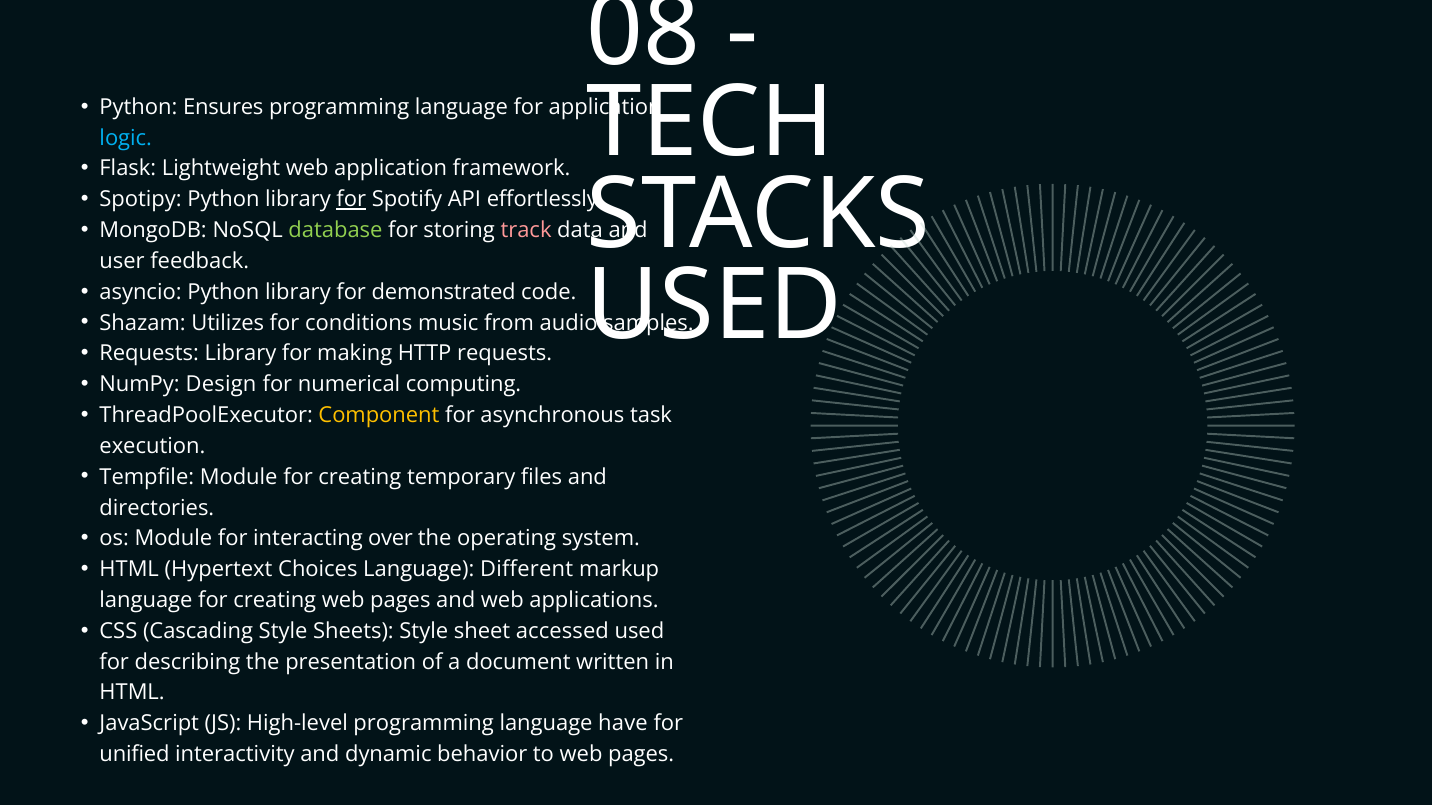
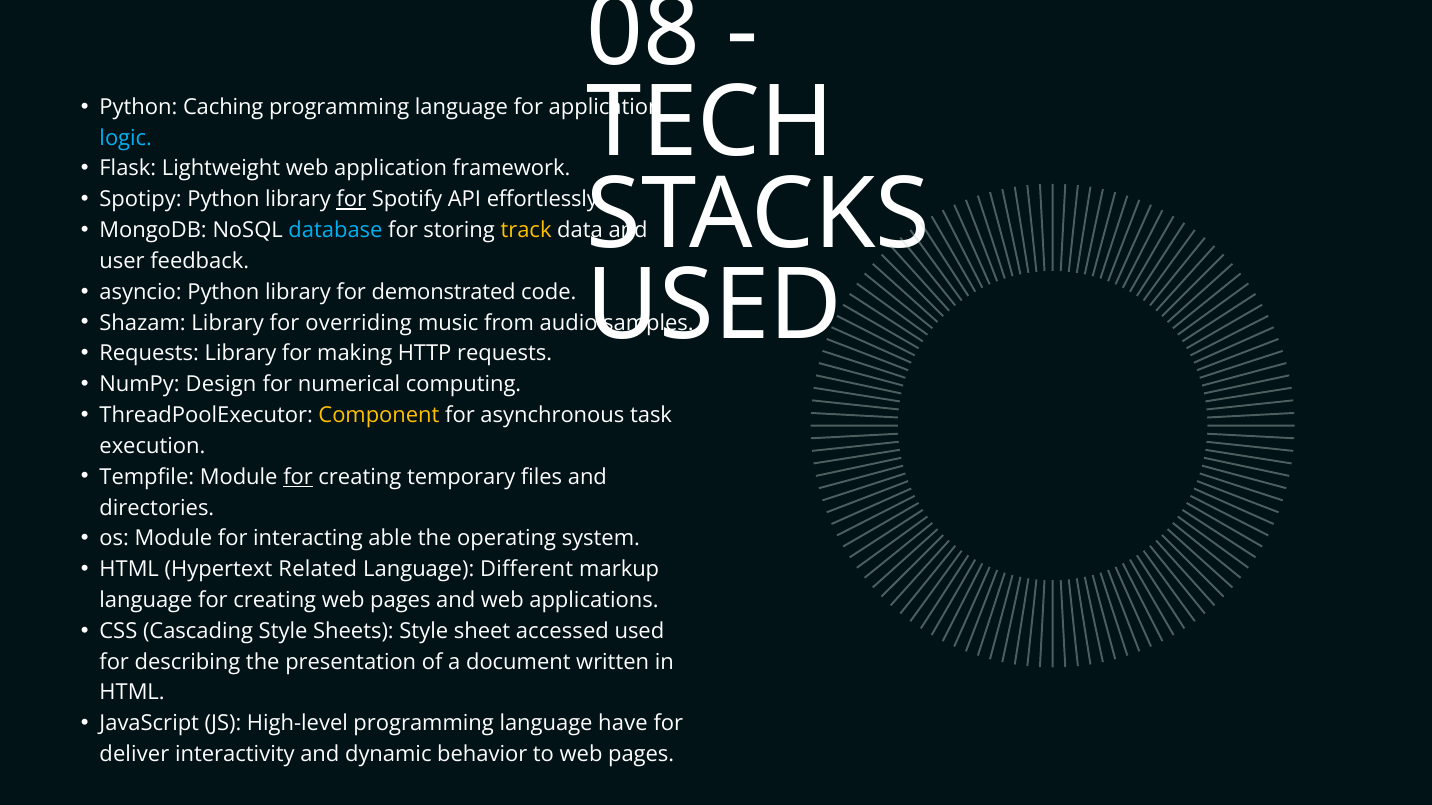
Ensures: Ensures -> Caching
database colour: light green -> light blue
track colour: pink -> yellow
Shazam Utilizes: Utilizes -> Library
conditions: conditions -> overriding
for at (298, 477) underline: none -> present
over: over -> able
Choices: Choices -> Related
unified: unified -> deliver
